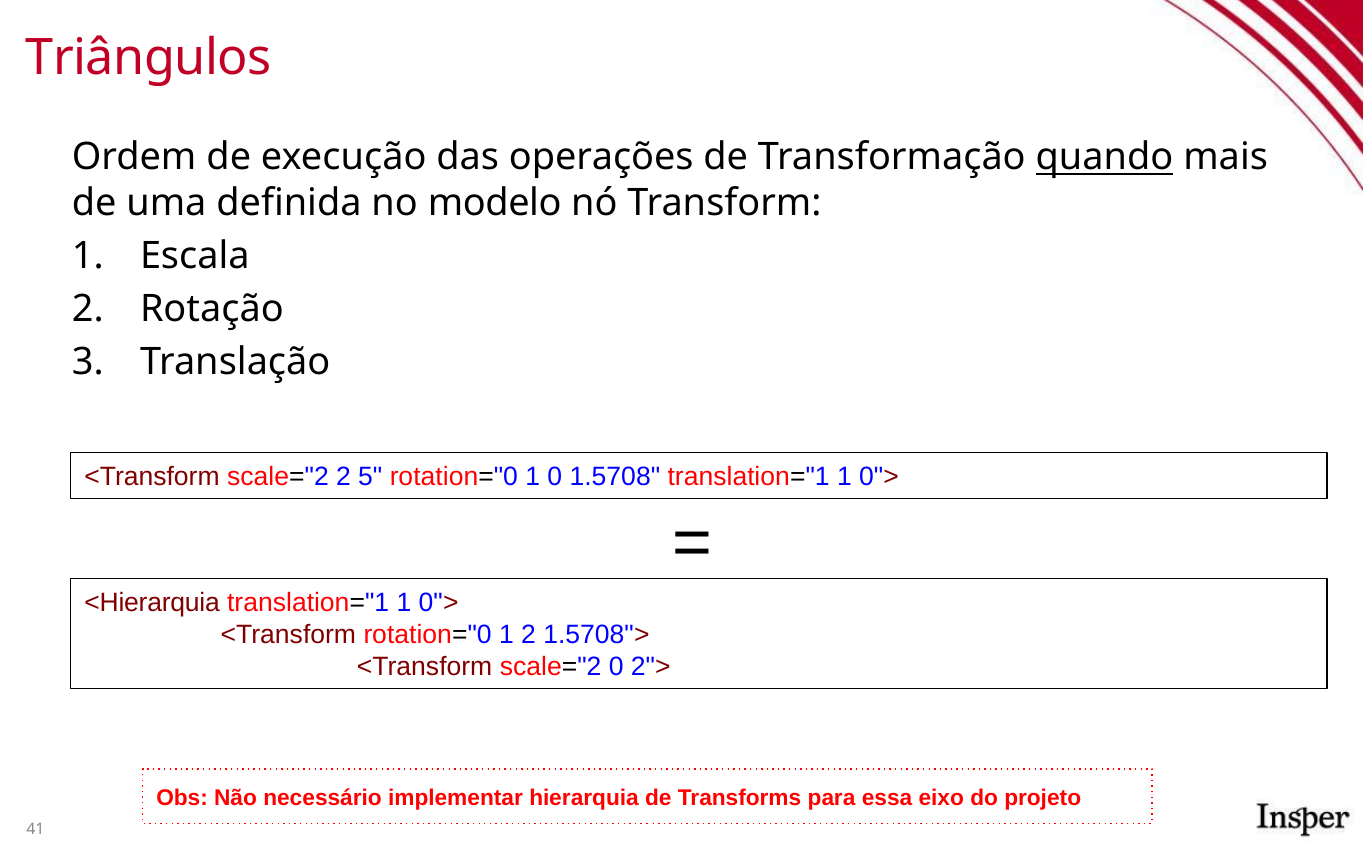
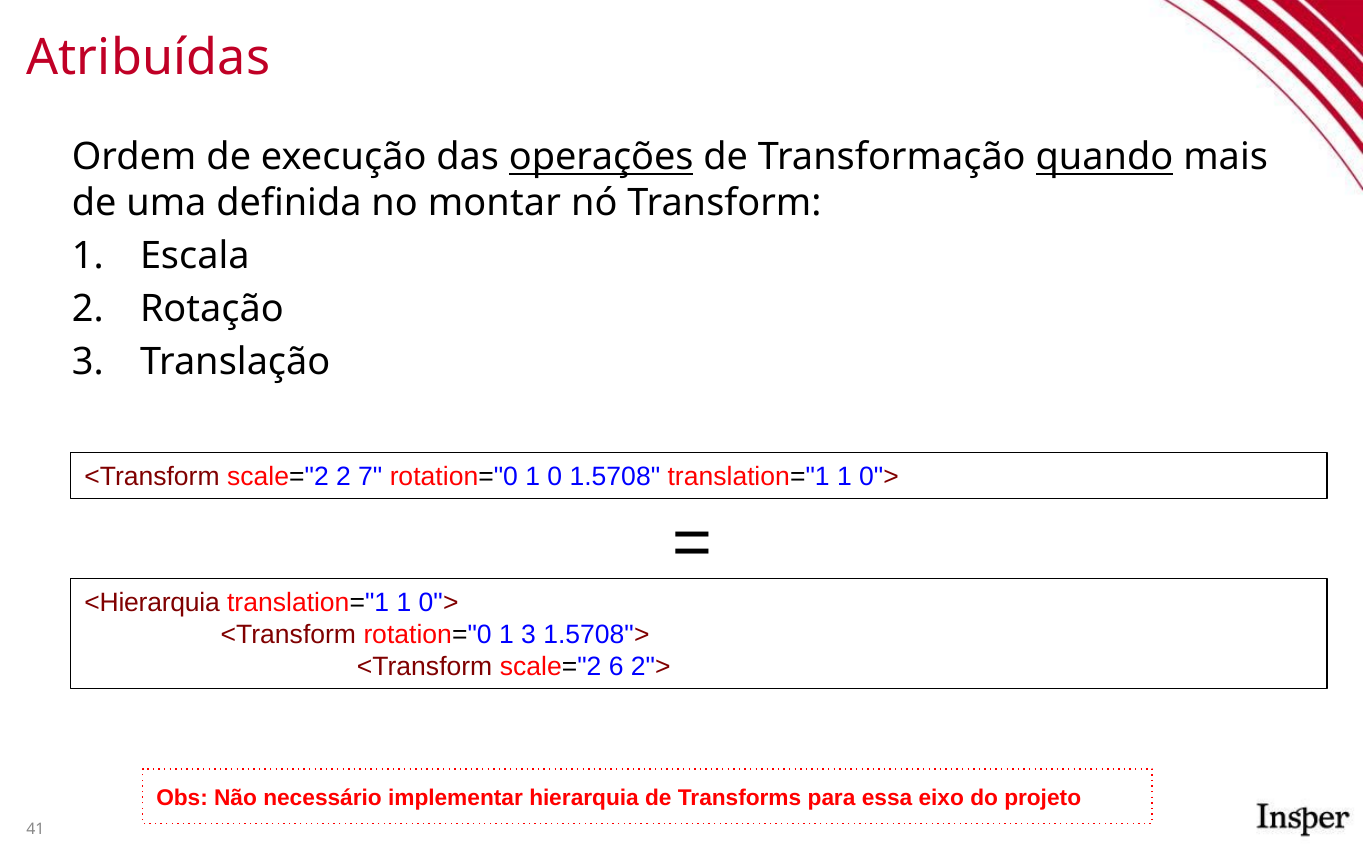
Triângulos: Triângulos -> Atribuídas
operações underline: none -> present
modelo: modelo -> montar
5: 5 -> 7
1 2: 2 -> 3
scale="2 0: 0 -> 6
